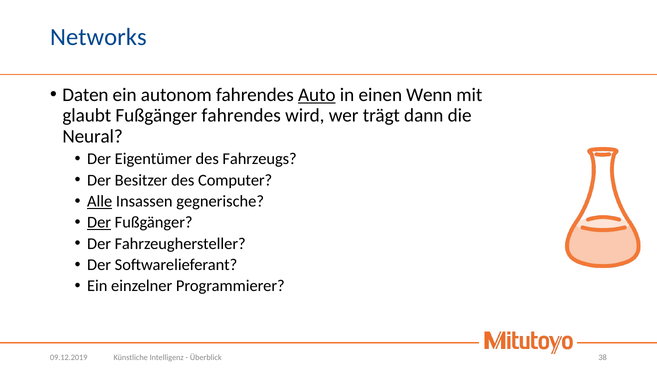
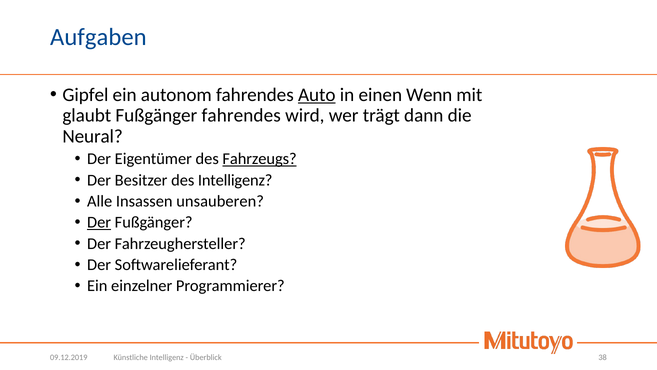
Networks: Networks -> Aufgaben
Daten: Daten -> Gipfel
Fahrzeugs underline: none -> present
des Computer: Computer -> Intelligenz
Alle underline: present -> none
gegnerische: gegnerische -> unsauberen
